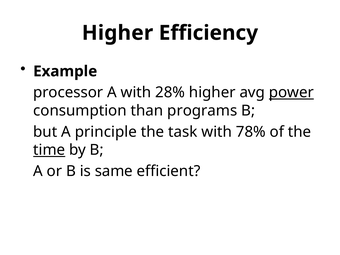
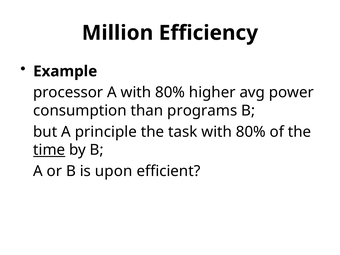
Higher at (117, 33): Higher -> Million
A with 28%: 28% -> 80%
power underline: present -> none
task with 78%: 78% -> 80%
same: same -> upon
